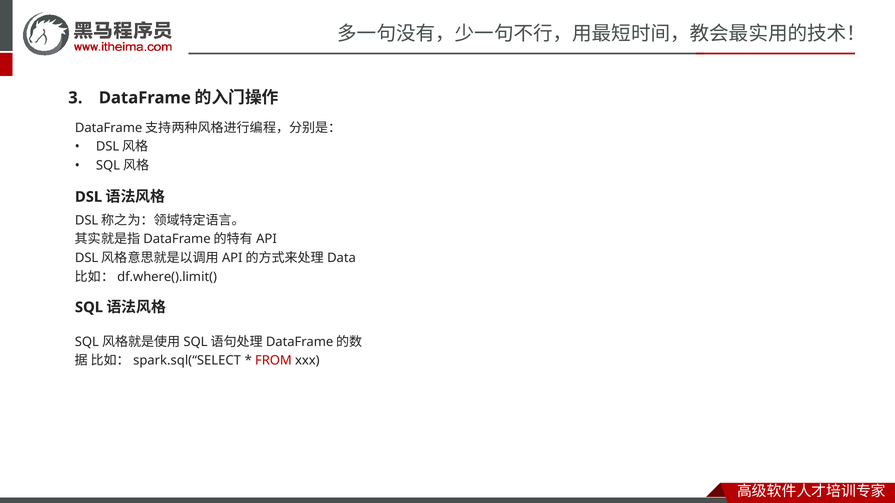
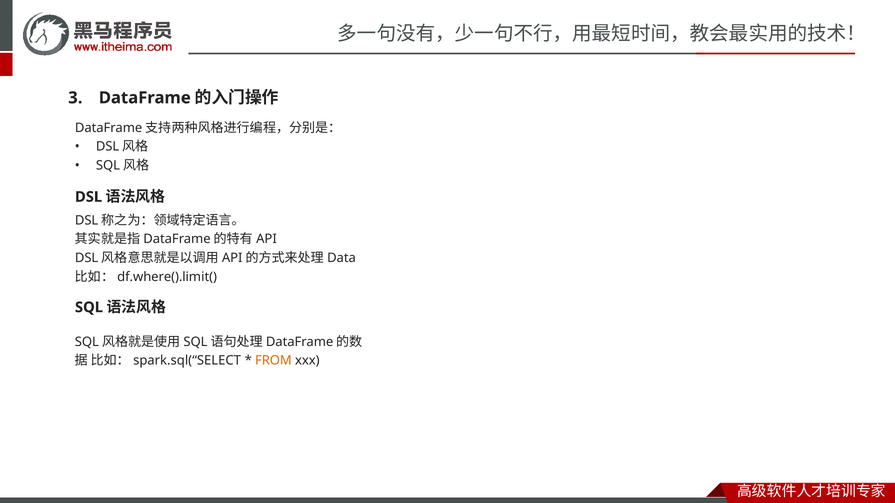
FROM colour: red -> orange
